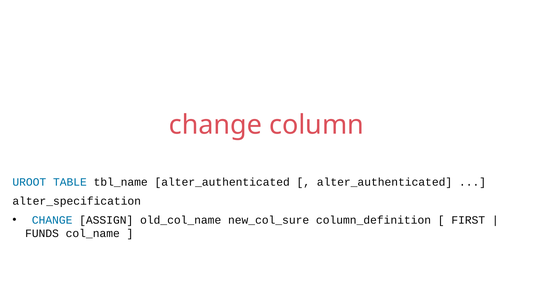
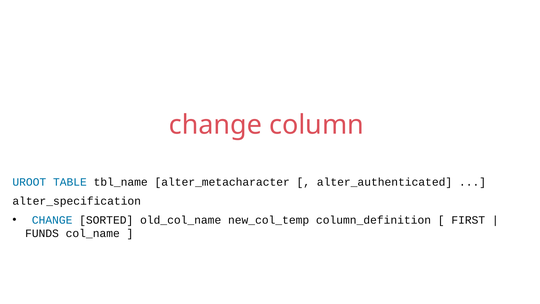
tbl_name alter_authenticated: alter_authenticated -> alter_metacharacter
ASSIGN: ASSIGN -> SORTED
new_col_sure: new_col_sure -> new_col_temp
